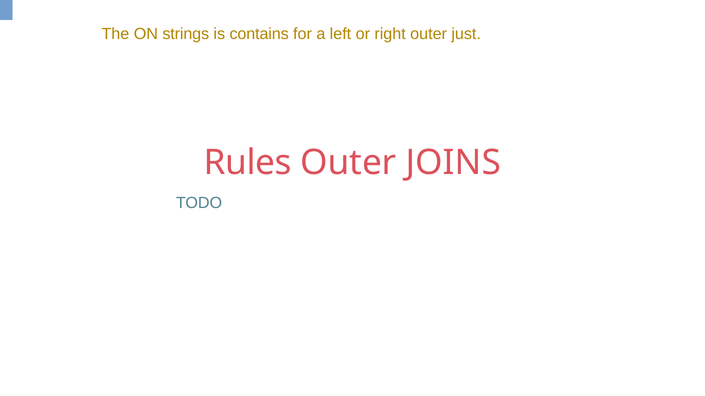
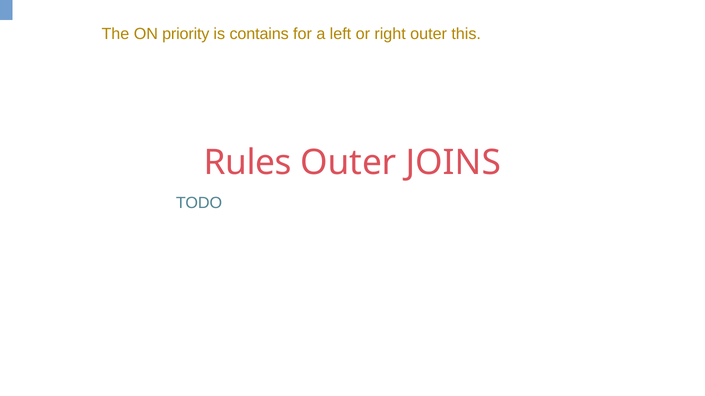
strings: strings -> priority
just: just -> this
